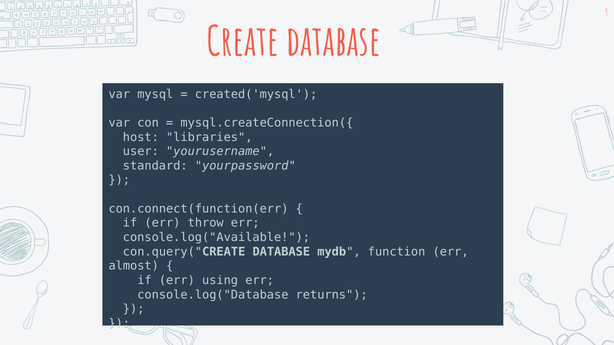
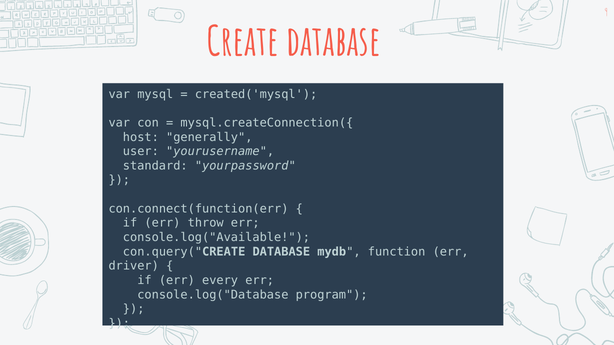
libraries: libraries -> generally
almost: almost -> driver
using: using -> every
returns: returns -> program
